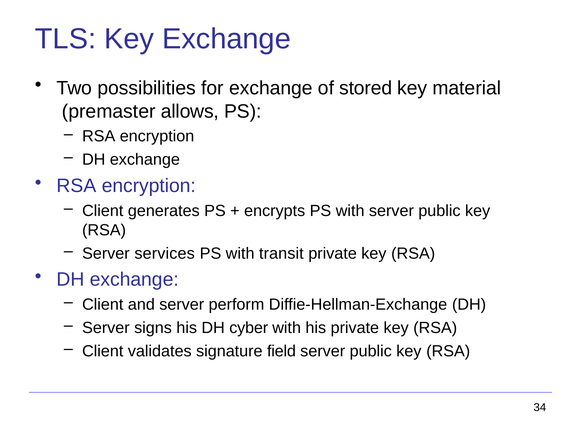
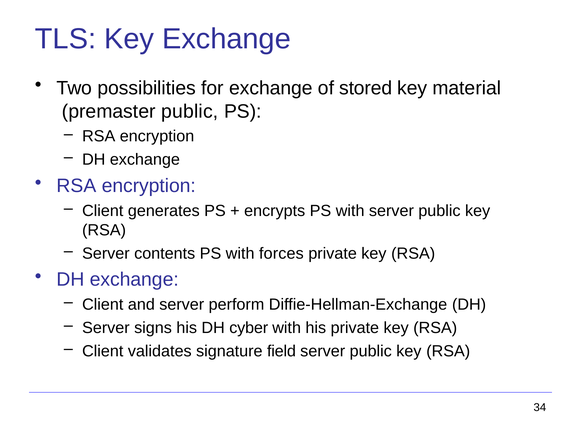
premaster allows: allows -> public
services: services -> contents
transit: transit -> forces
